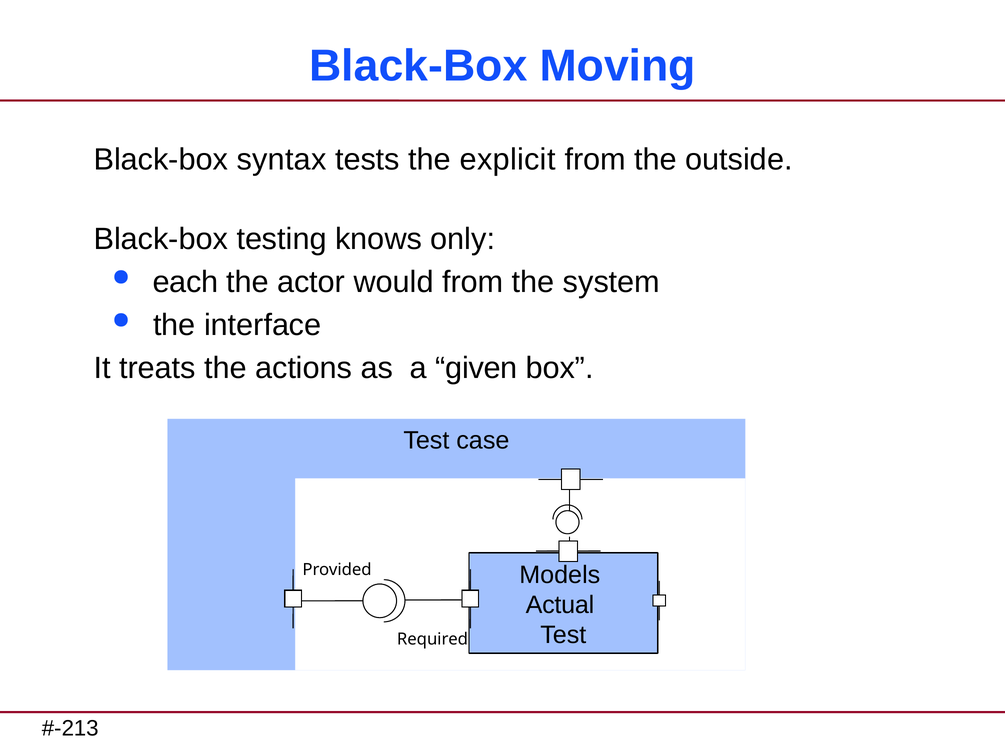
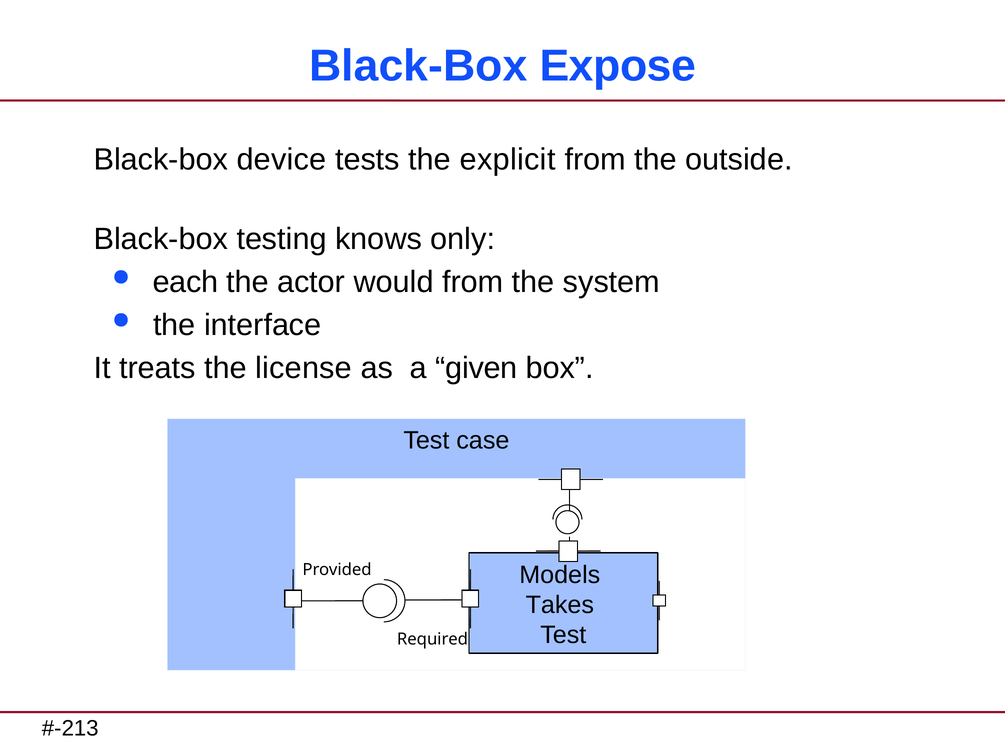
Moving: Moving -> Expose
syntax: syntax -> device
actions: actions -> license
Actual: Actual -> Takes
